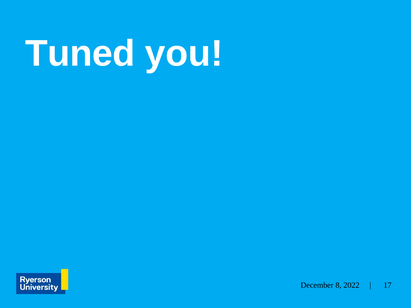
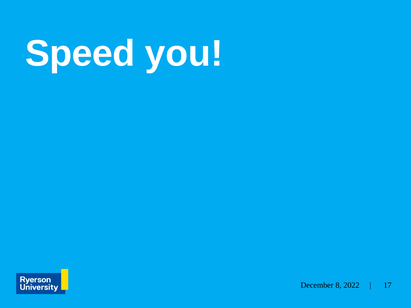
Tuned: Tuned -> Speed
